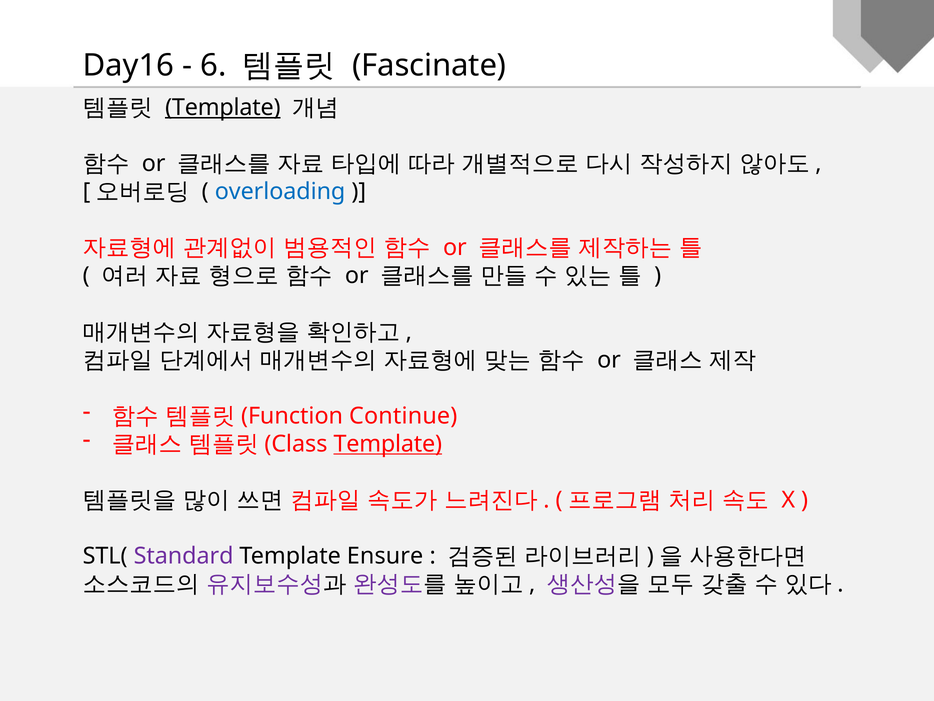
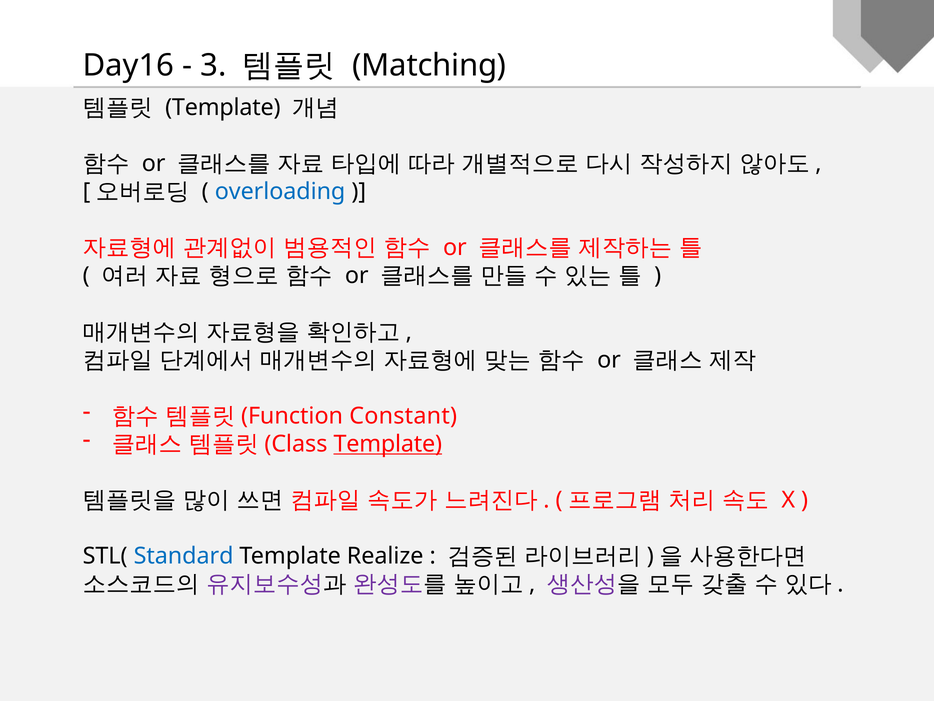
6: 6 -> 3
Fascinate: Fascinate -> Matching
Template at (223, 107) underline: present -> none
Continue: Continue -> Constant
Standard colour: purple -> blue
Ensure: Ensure -> Realize
